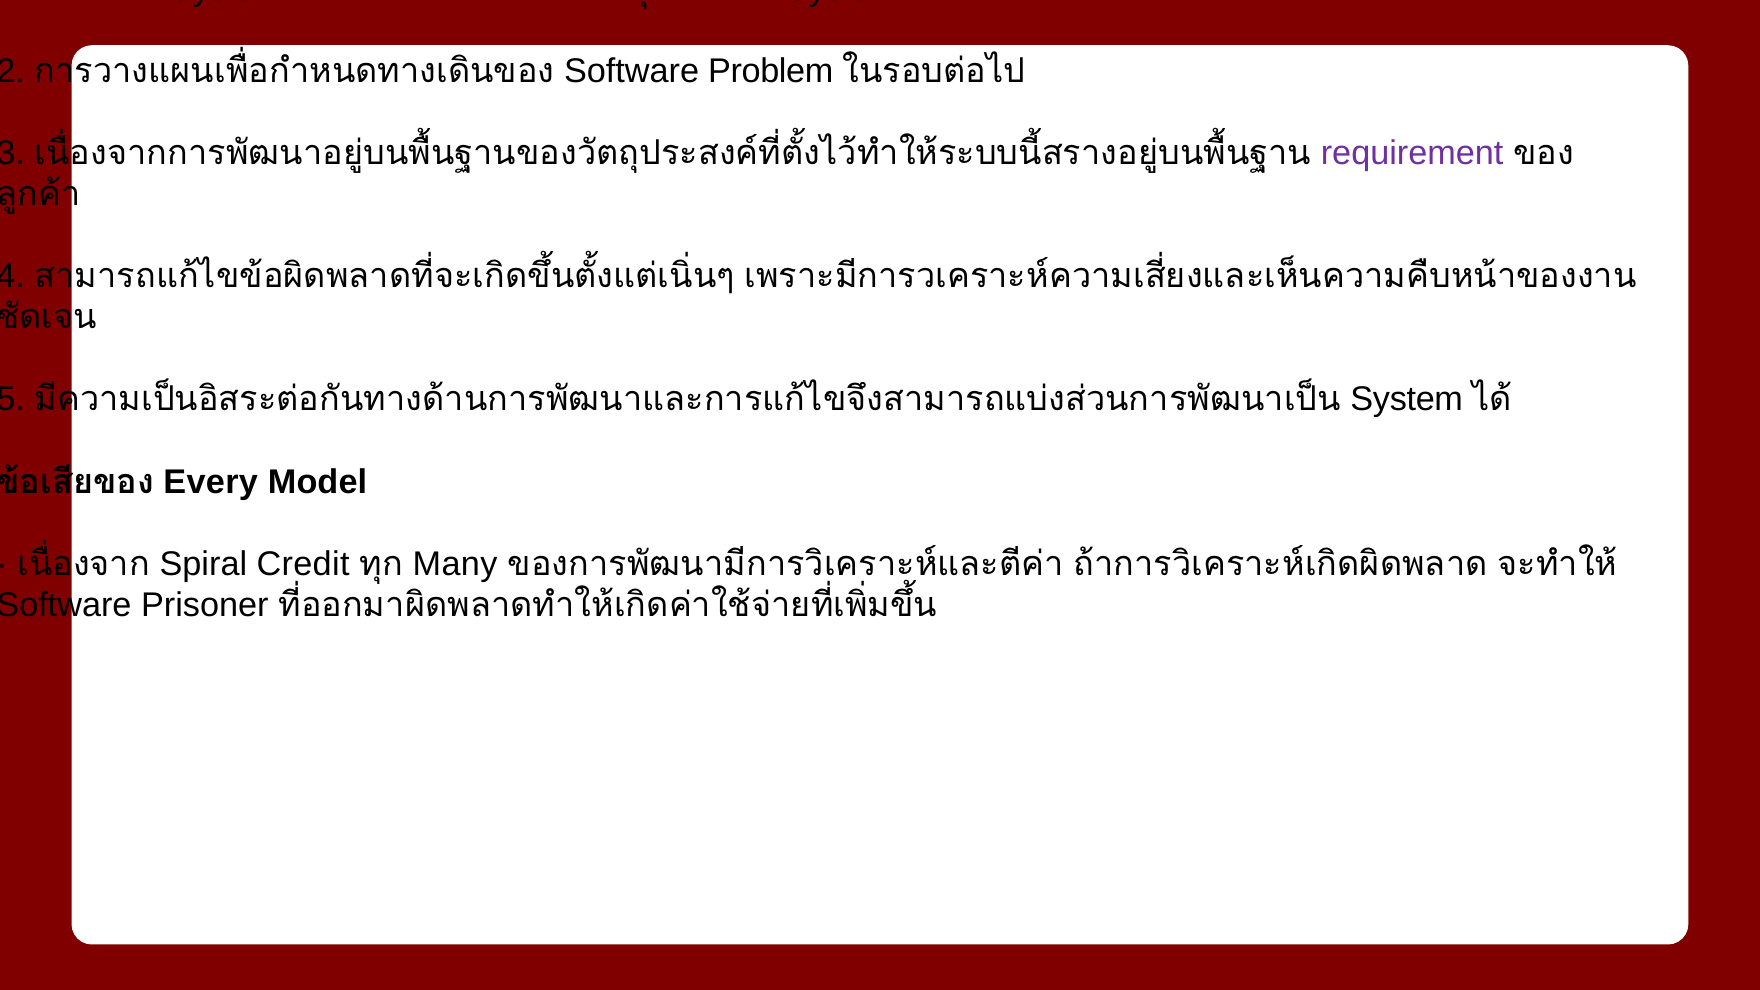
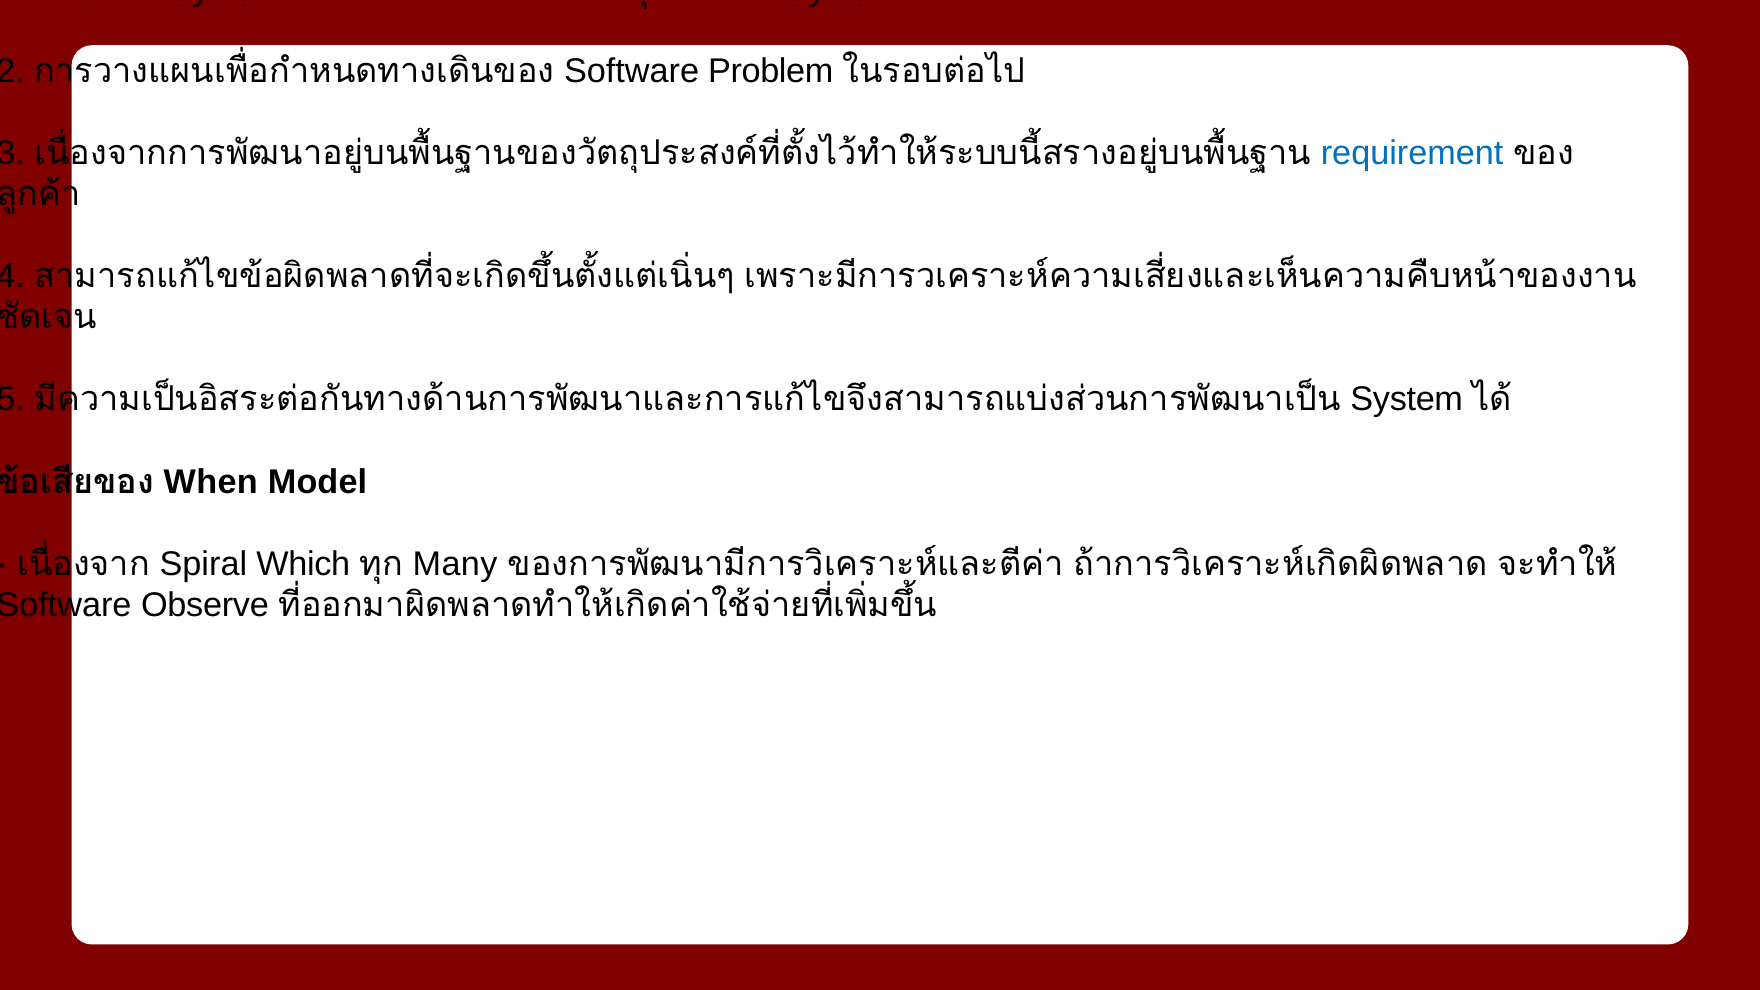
requirement colour: purple -> blue
Every: Every -> When
Credit: Credit -> Which
Prisoner: Prisoner -> Observe
